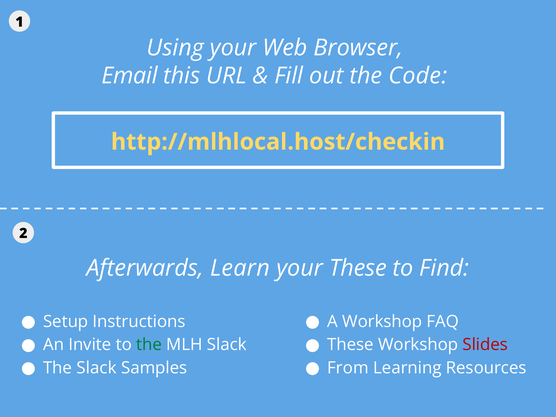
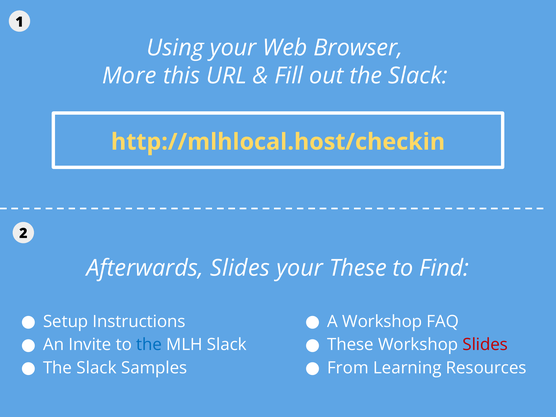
Email: Email -> More
out the Code: Code -> Slack
Afterwards Learn: Learn -> Slides
the at (149, 345) colour: green -> blue
